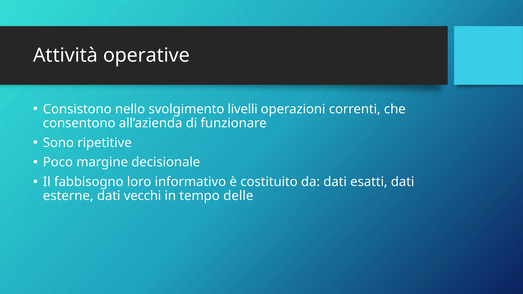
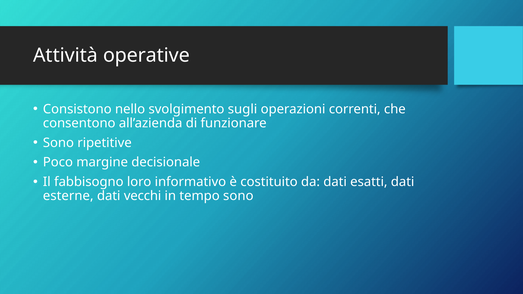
livelli: livelli -> sugli
tempo delle: delle -> sono
